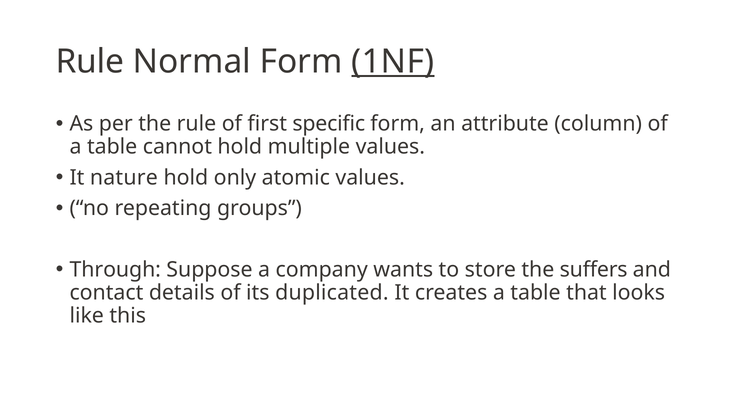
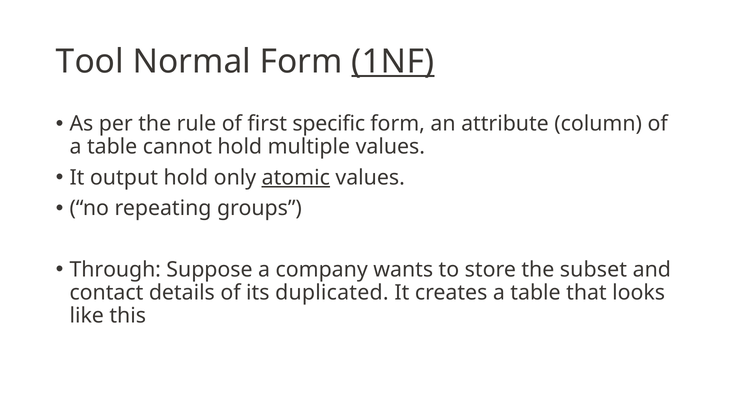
Rule at (90, 61): Rule -> Tool
nature: nature -> output
atomic underline: none -> present
suffers: suffers -> subset
